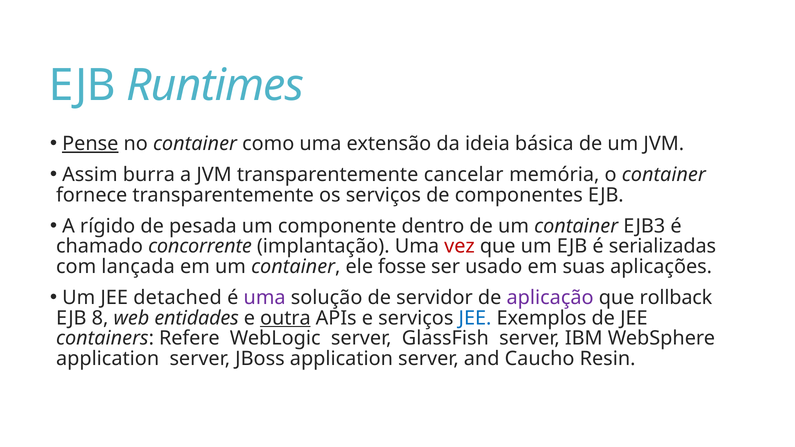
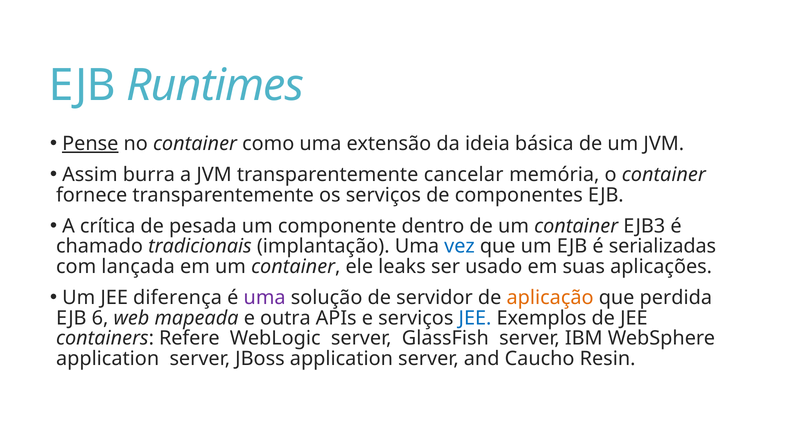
rígido: rígido -> crítica
concorrente: concorrente -> tradicionais
vez colour: red -> blue
fosse: fosse -> leaks
detached: detached -> diferença
aplicação colour: purple -> orange
rollback: rollback -> perdida
8: 8 -> 6
entidades: entidades -> mapeada
outra underline: present -> none
